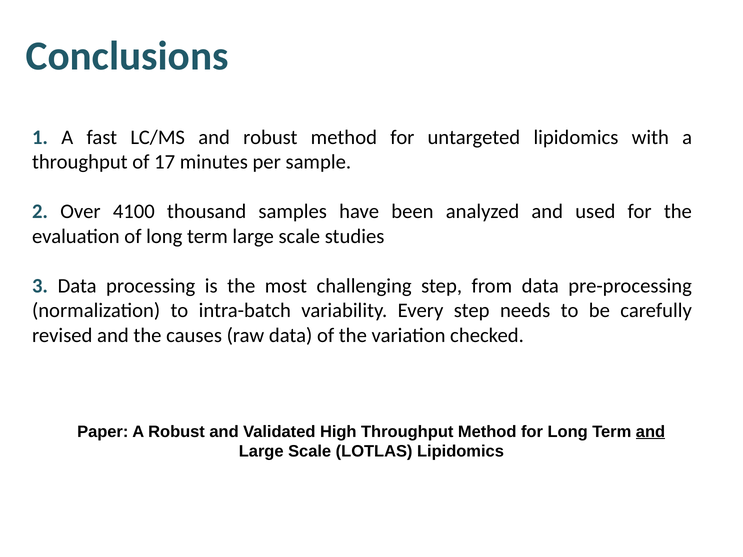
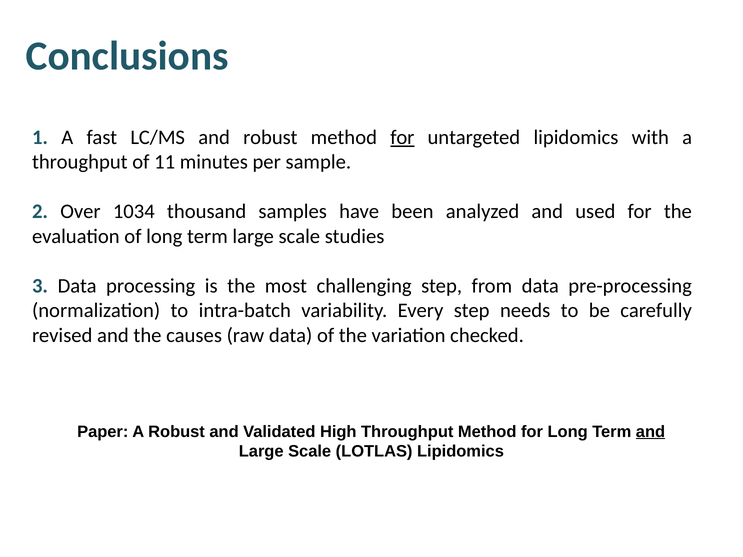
for at (402, 137) underline: none -> present
17: 17 -> 11
4100: 4100 -> 1034
